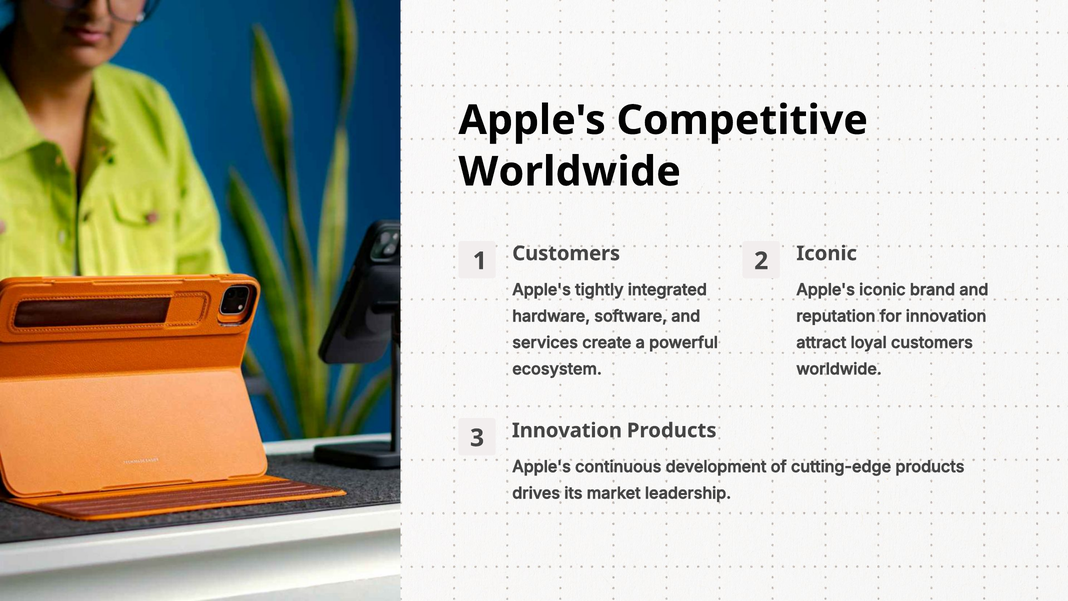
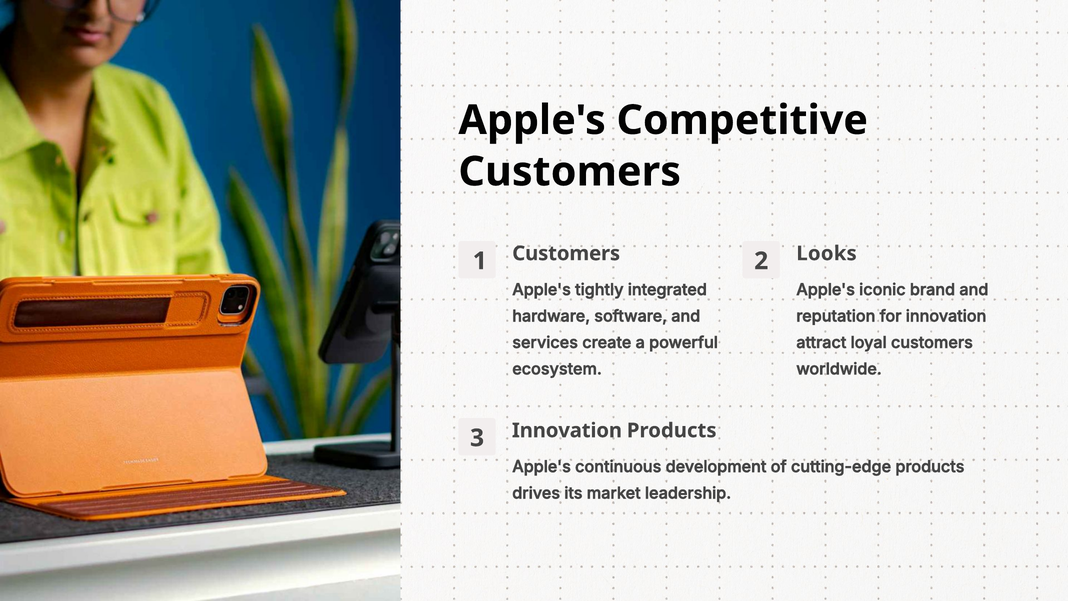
Worldwide at (570, 172): Worldwide -> Customers
2 Iconic: Iconic -> Looks
